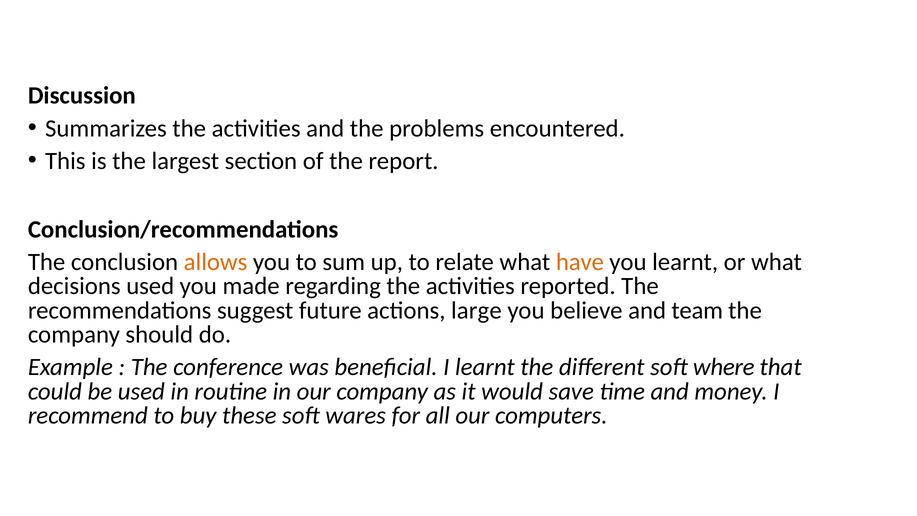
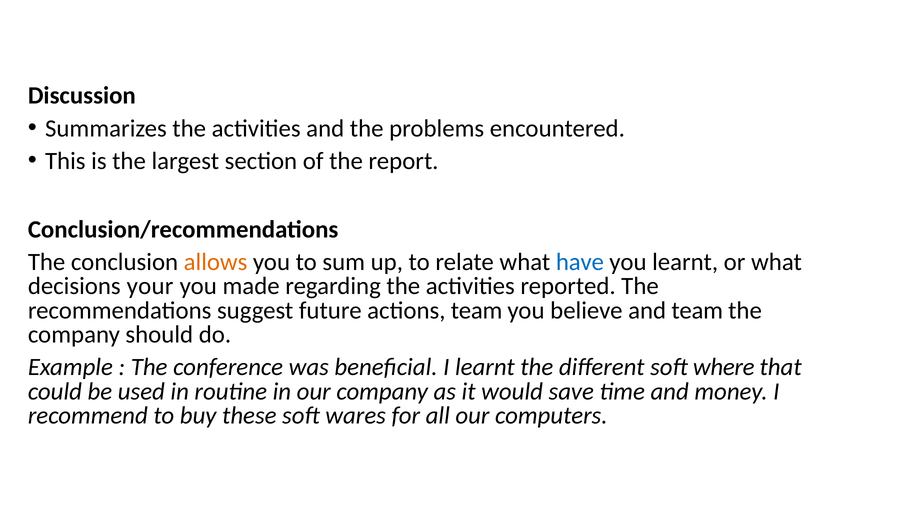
have colour: orange -> blue
decisions used: used -> your
actions large: large -> team
